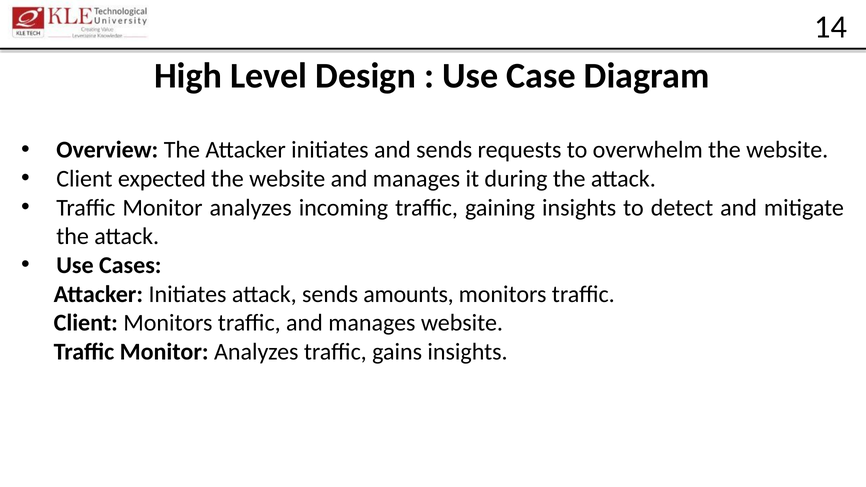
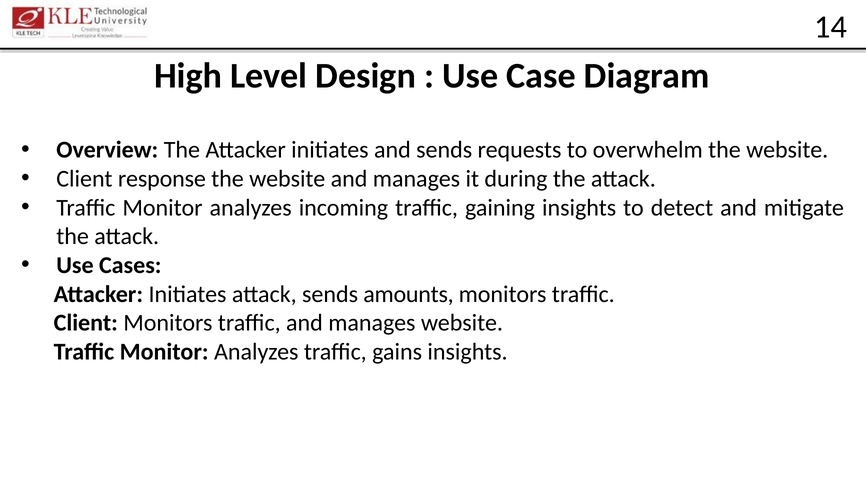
expected: expected -> response
